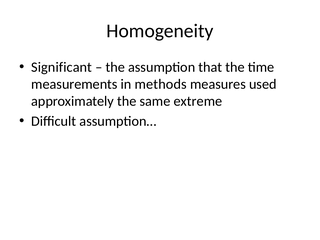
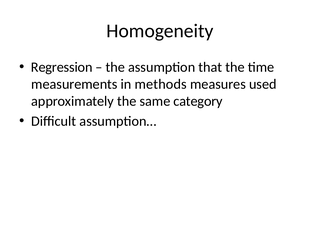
Significant: Significant -> Regression
extreme: extreme -> category
